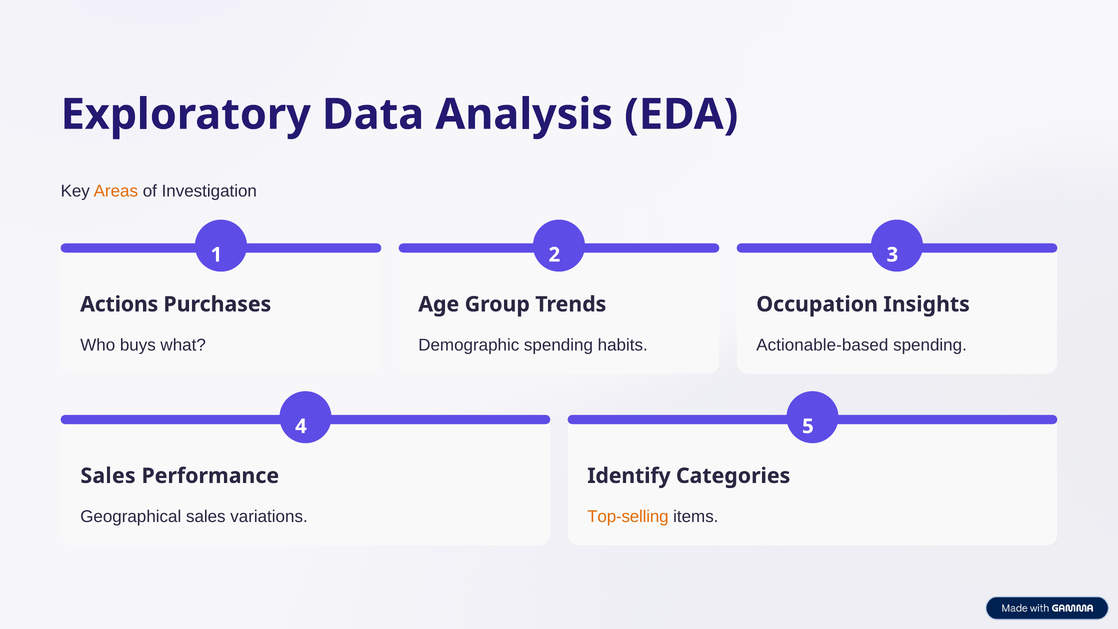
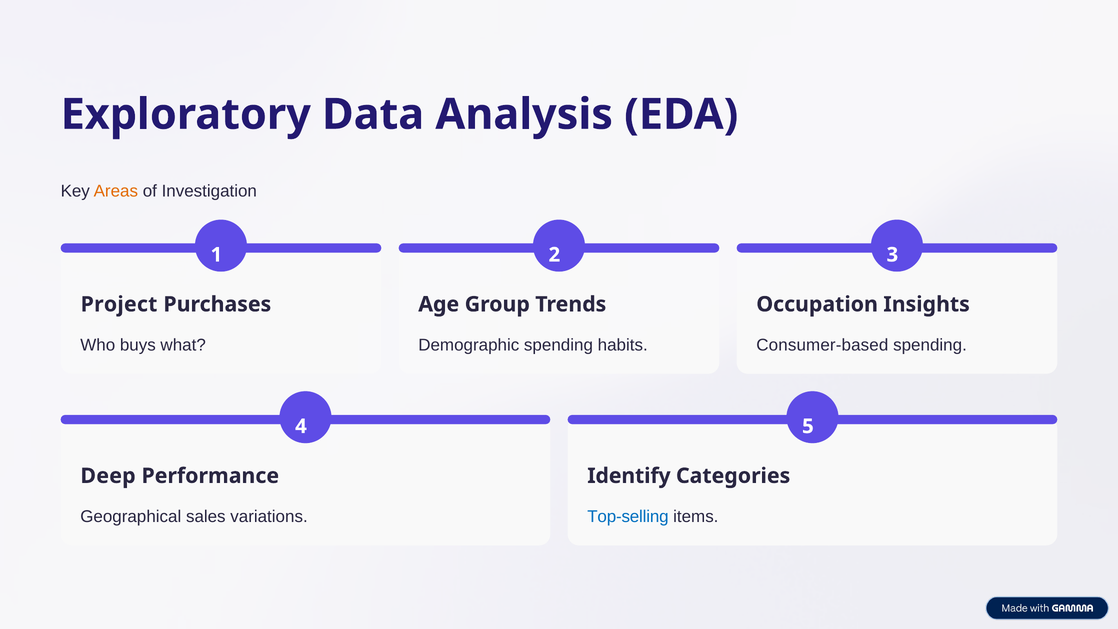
Actions: Actions -> Project
Actionable-based: Actionable-based -> Consumer-based
Sales at (108, 476): Sales -> Deep
Top-selling colour: orange -> blue
